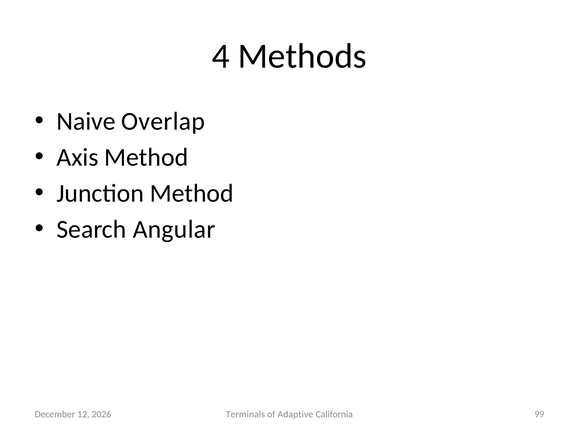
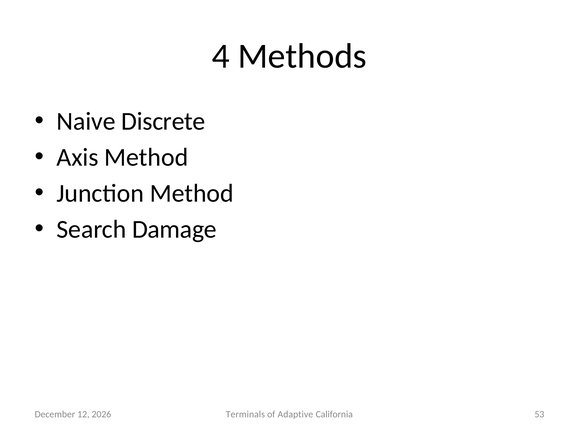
Overlap: Overlap -> Discrete
Angular: Angular -> Damage
99: 99 -> 53
